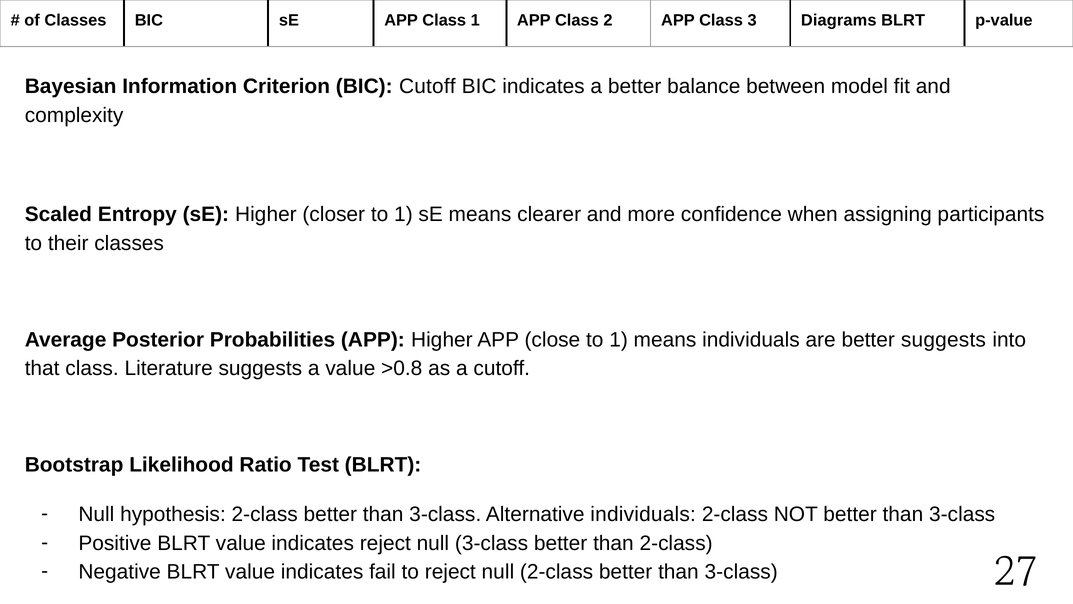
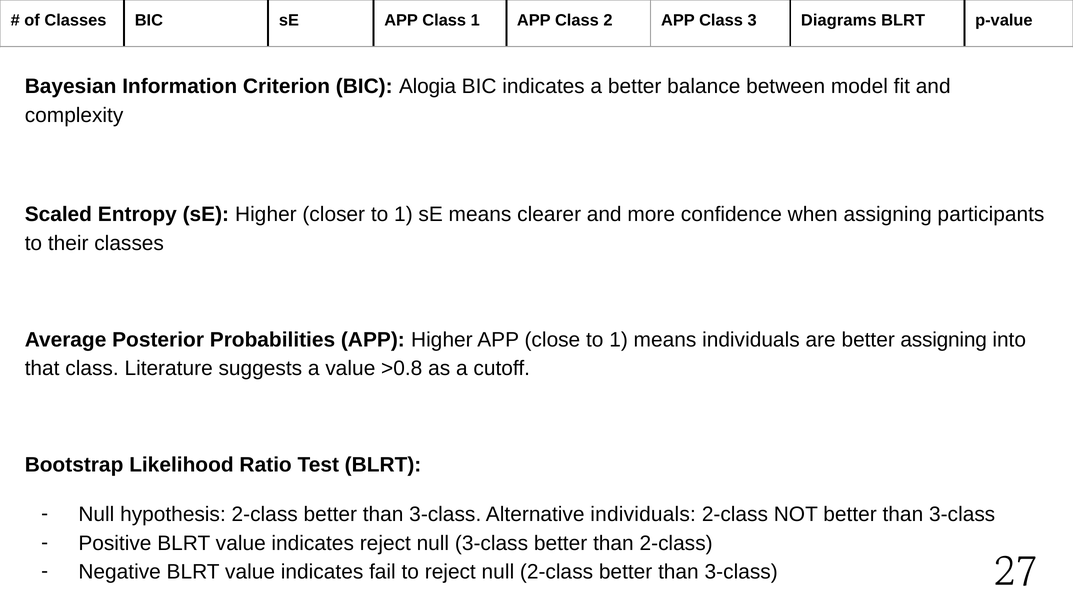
BIC Cutoff: Cutoff -> Alogia
better suggests: suggests -> assigning
